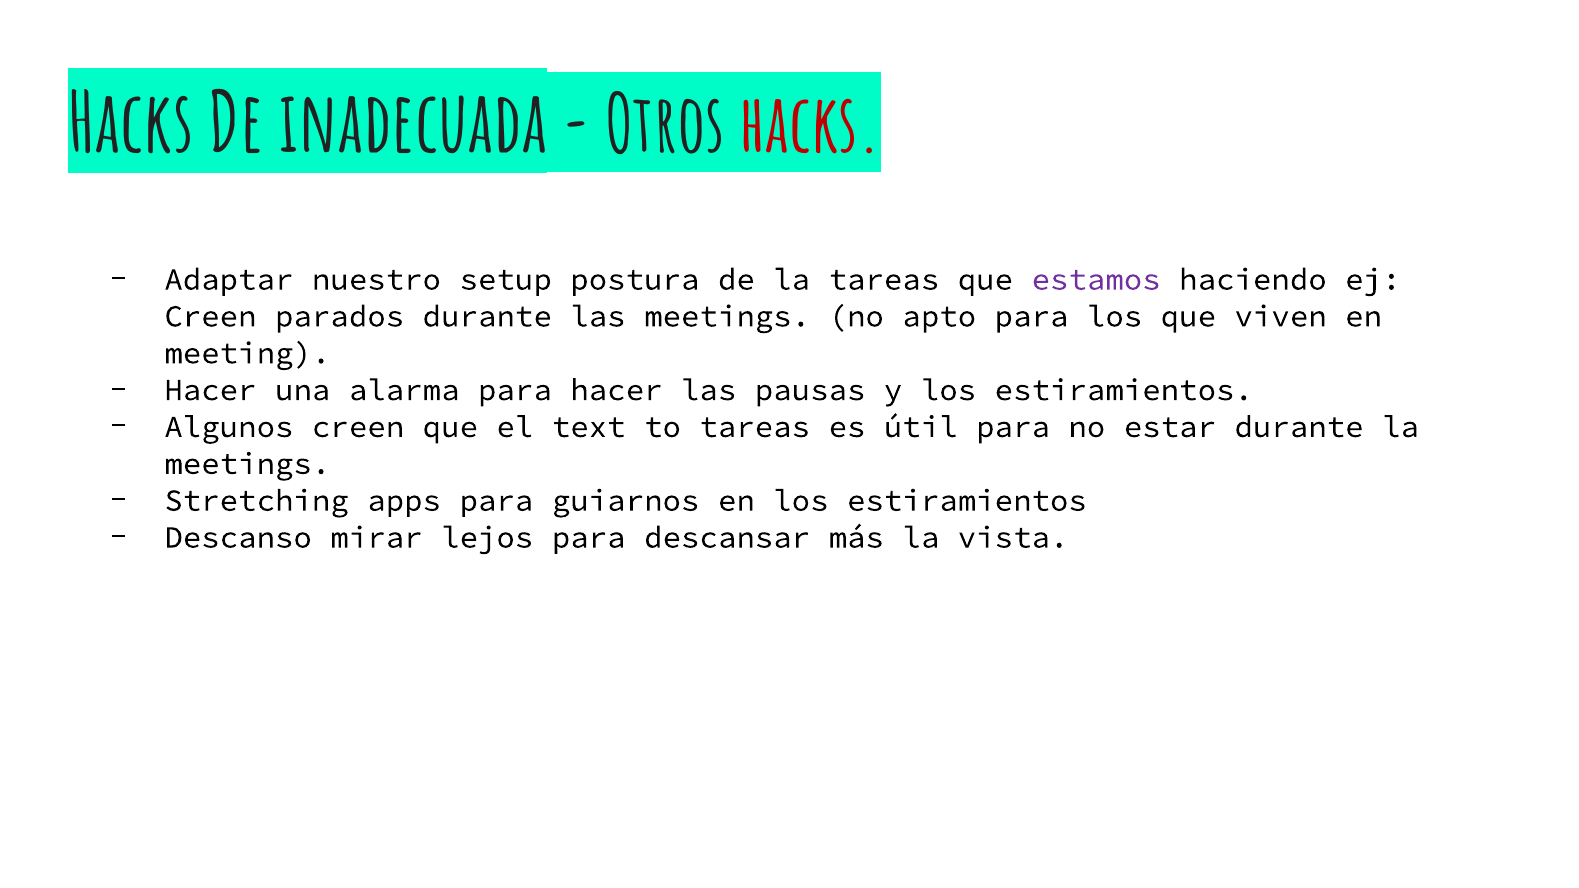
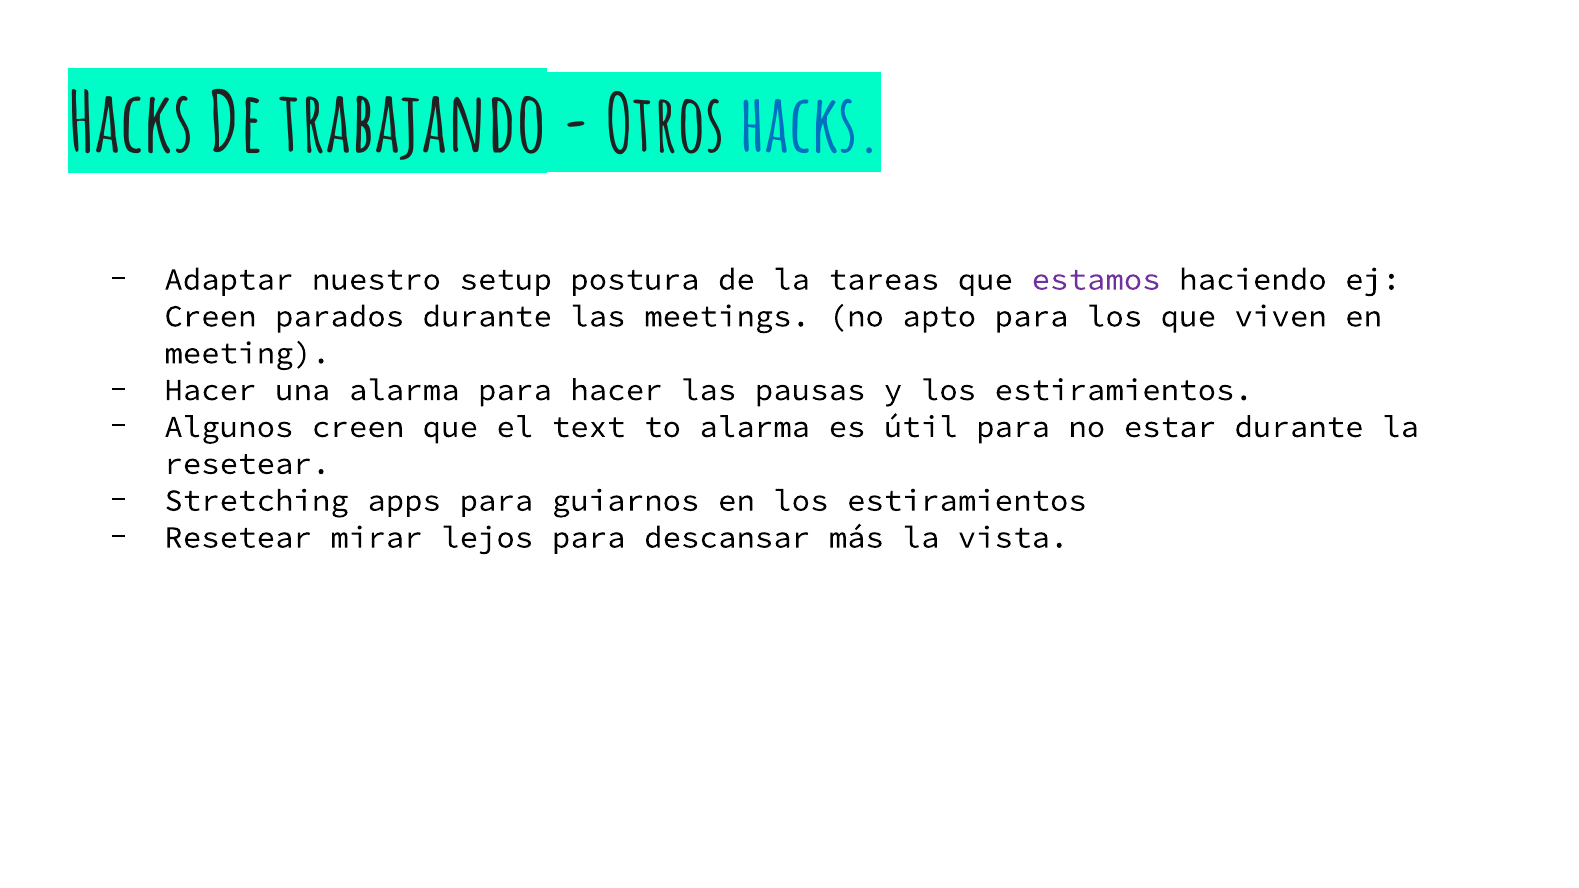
inadecuada: inadecuada -> trabajando
hacks at (810, 127) colour: red -> blue
to tareas: tareas -> alarma
meetings at (247, 464): meetings -> resetear
Descanso at (238, 538): Descanso -> Resetear
